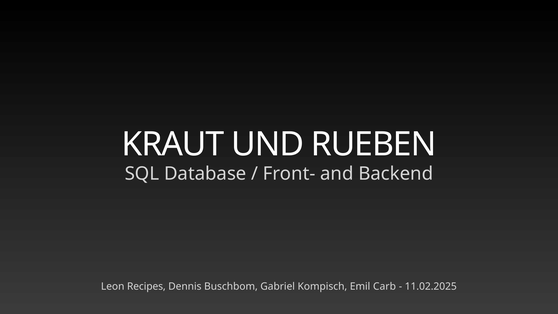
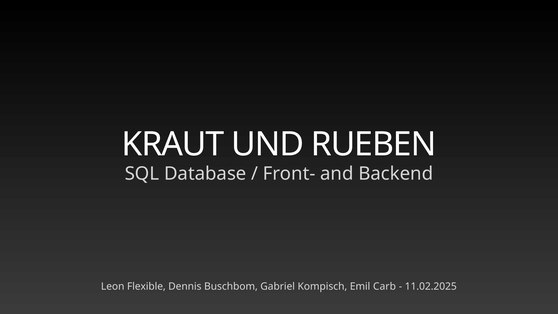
Recipes: Recipes -> Flexible
